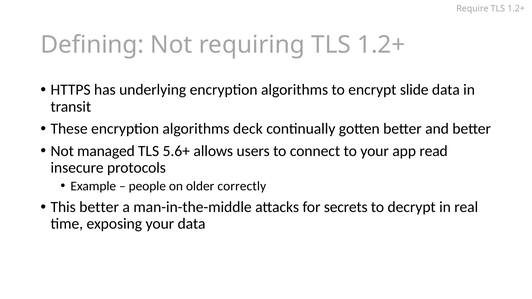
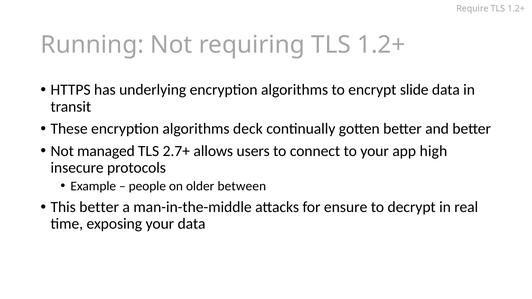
Defining: Defining -> Running
5.6+: 5.6+ -> 2.7+
read: read -> high
correctly: correctly -> between
secrets: secrets -> ensure
